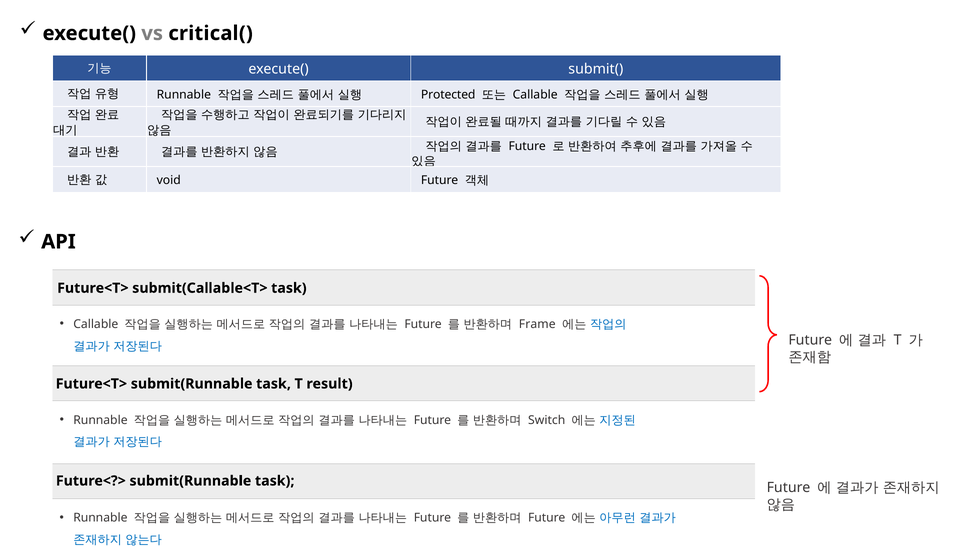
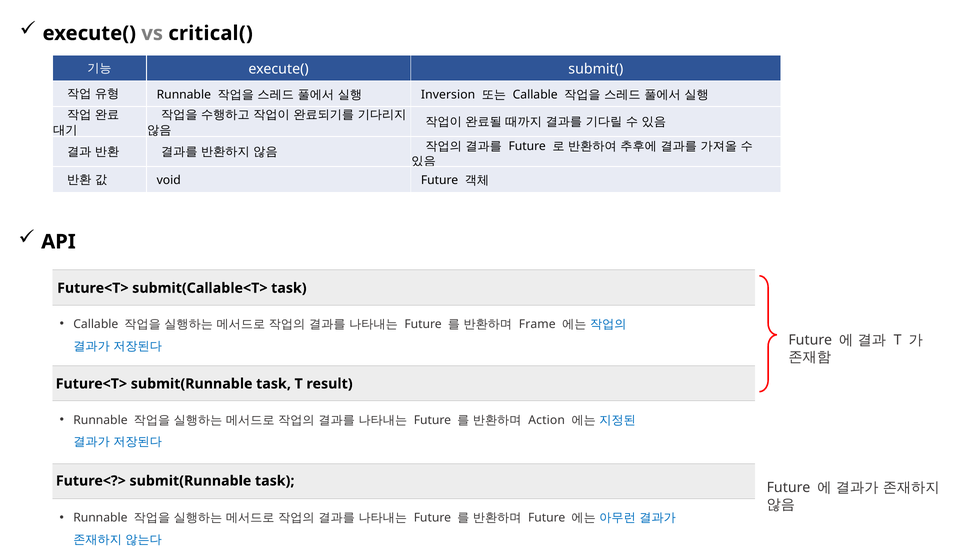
Protected: Protected -> Inversion
Switch: Switch -> Action
